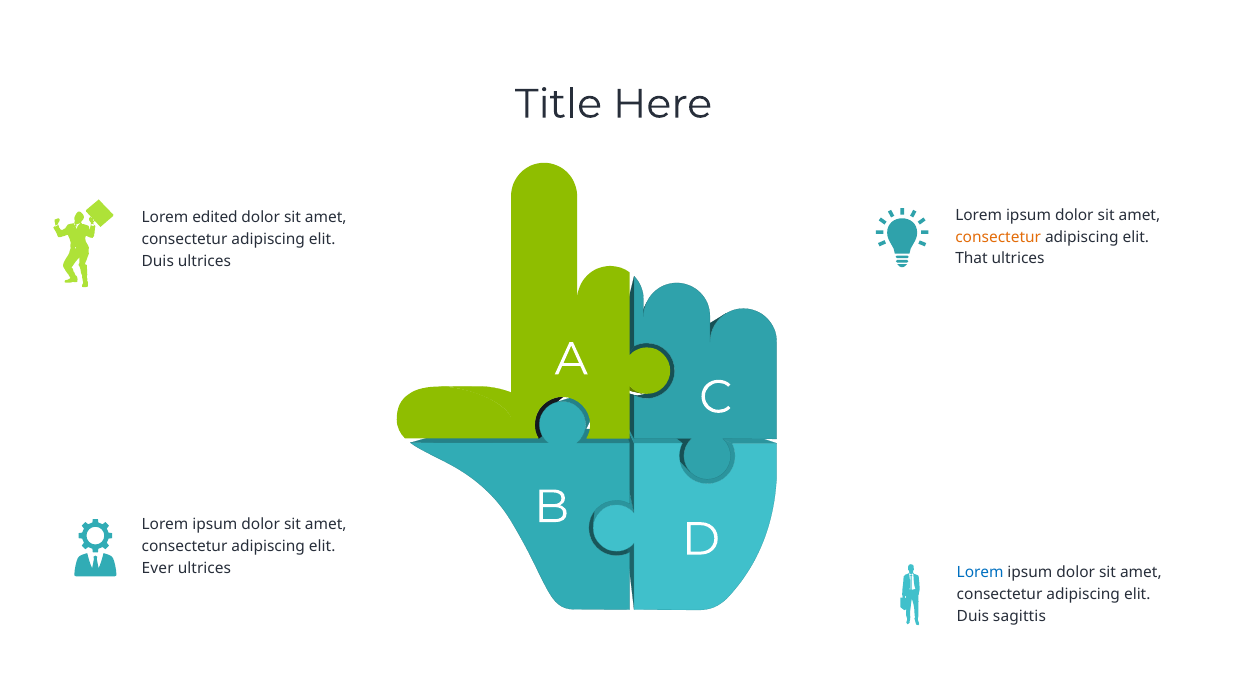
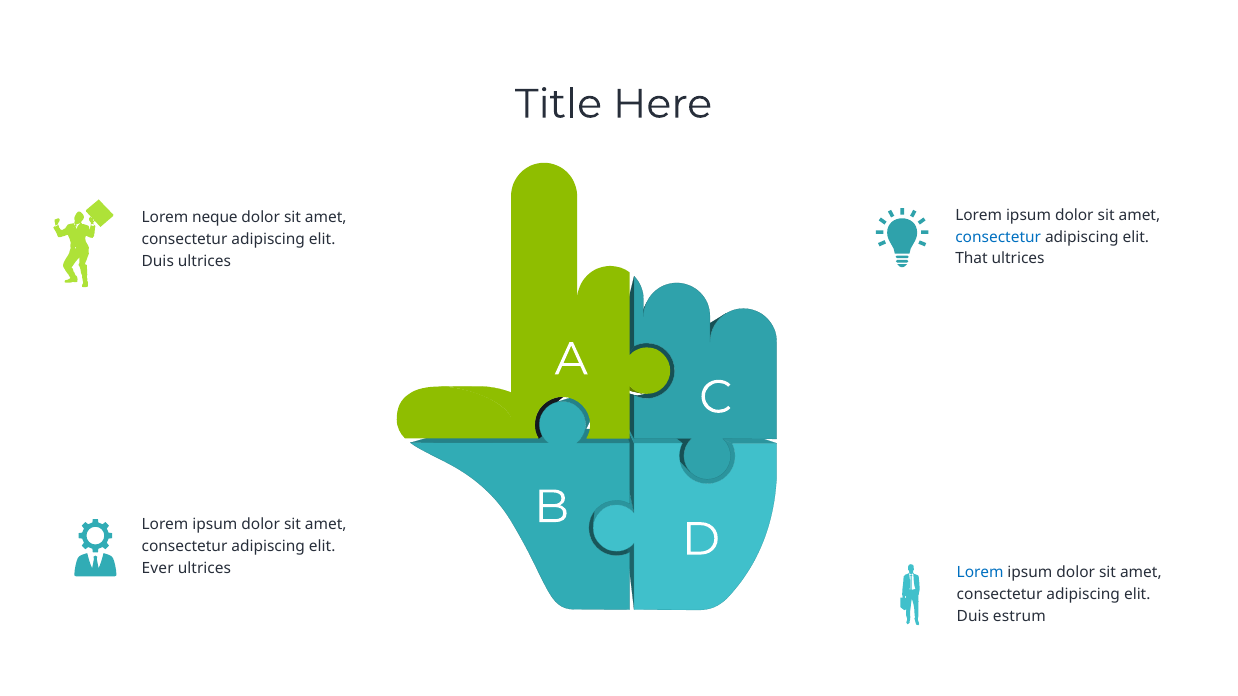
edited: edited -> neque
consectetur at (998, 237) colour: orange -> blue
sagittis: sagittis -> estrum
